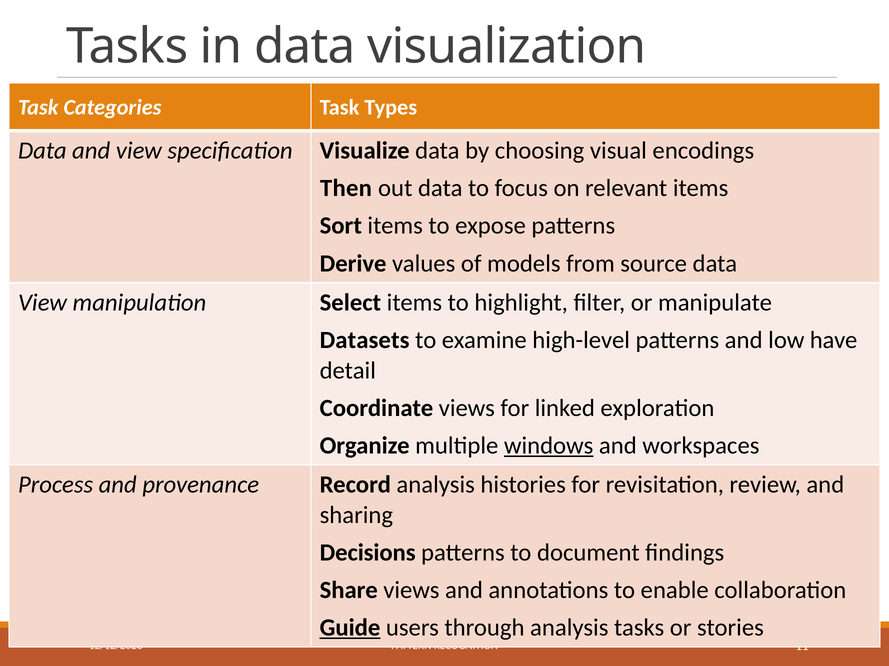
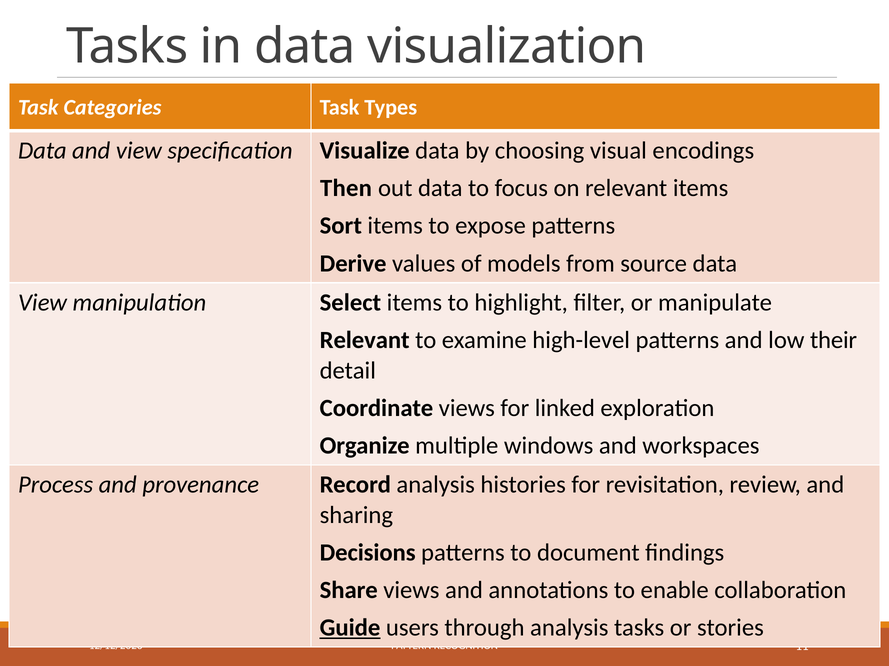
Datasets at (365, 341): Datasets -> Relevant
have: have -> their
windows underline: present -> none
